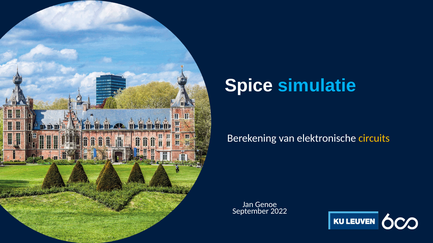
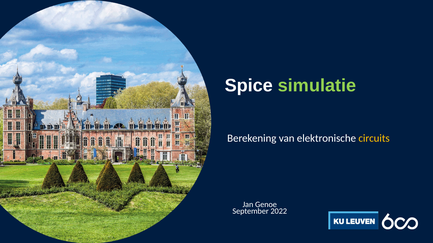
simulatie colour: light blue -> light green
